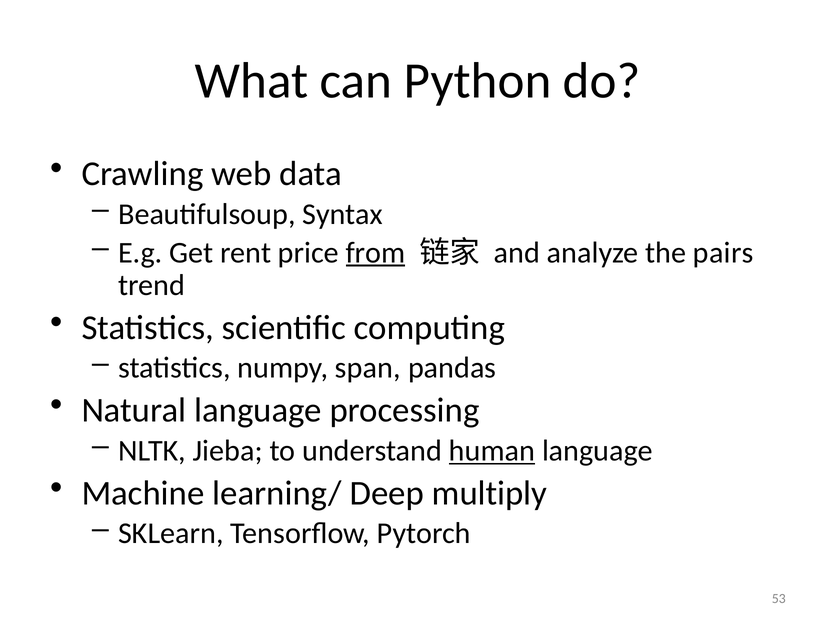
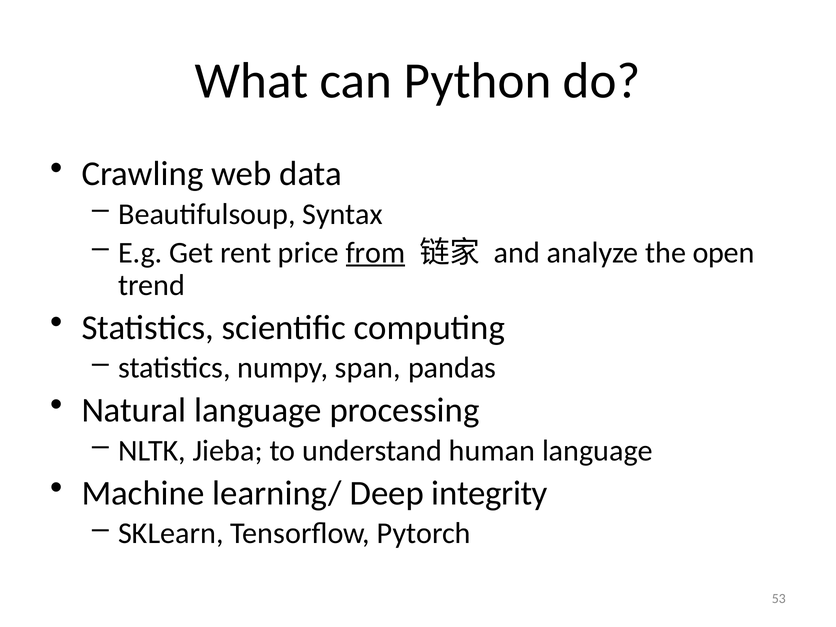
pairs: pairs -> open
human underline: present -> none
multiply: multiply -> integrity
